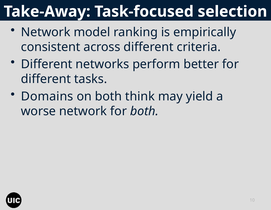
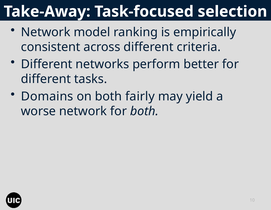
think: think -> fairly
